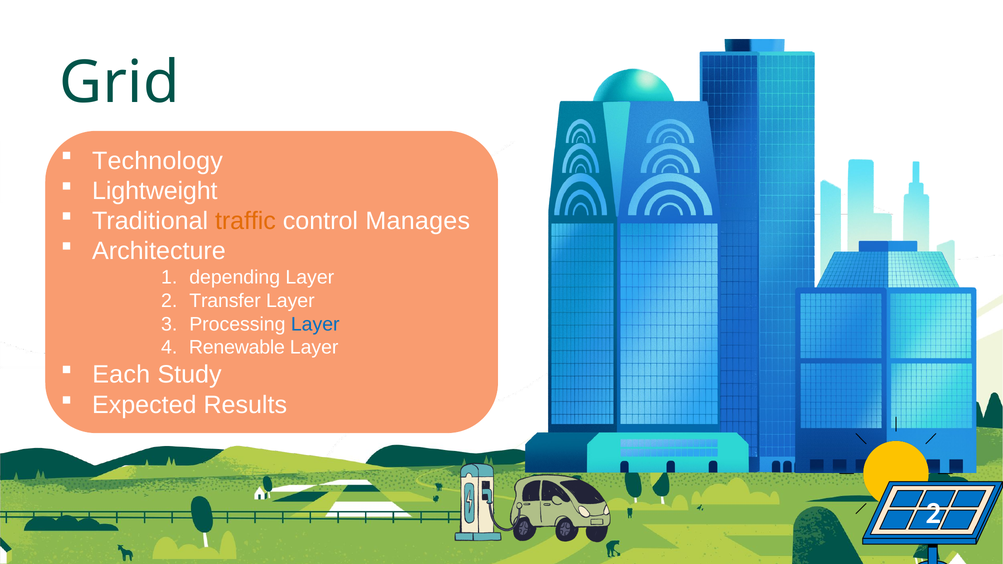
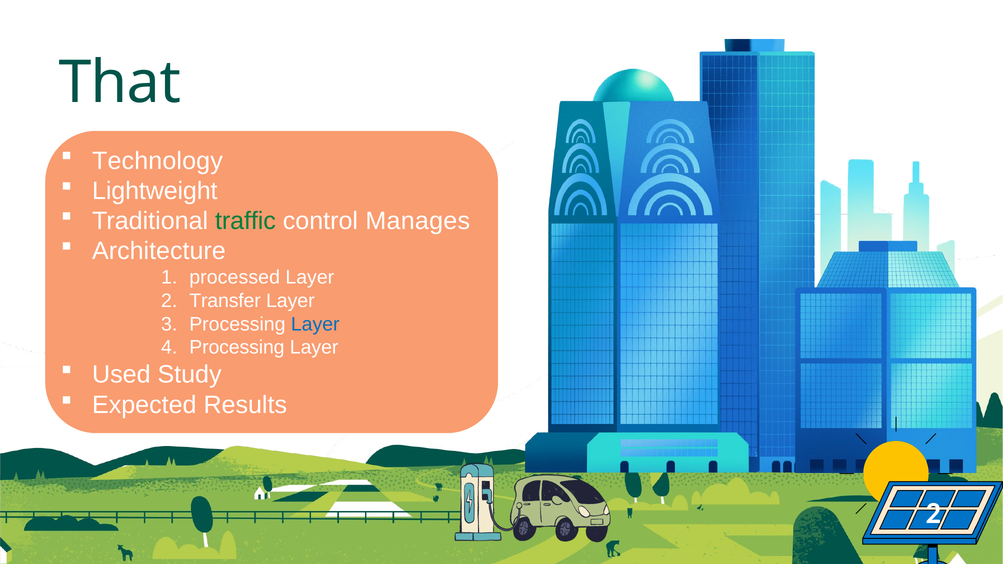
Grid: Grid -> That
traffic colour: orange -> green
depending: depending -> processed
Renewable at (237, 348): Renewable -> Processing
Each: Each -> Used
